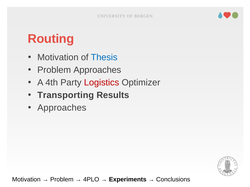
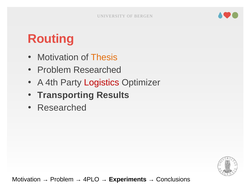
Thesis colour: blue -> orange
Problem Approaches: Approaches -> Researched
Approaches at (62, 108): Approaches -> Researched
